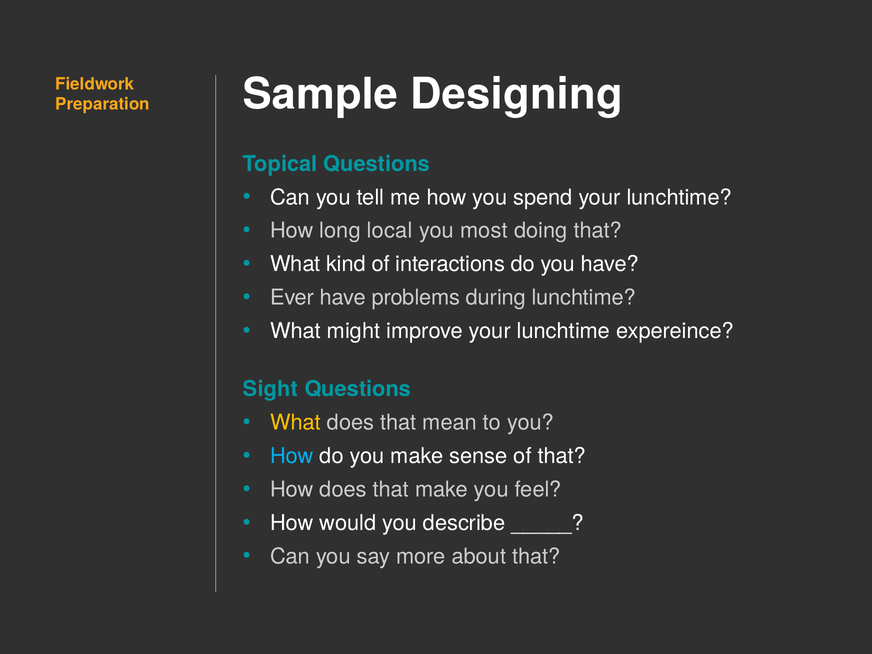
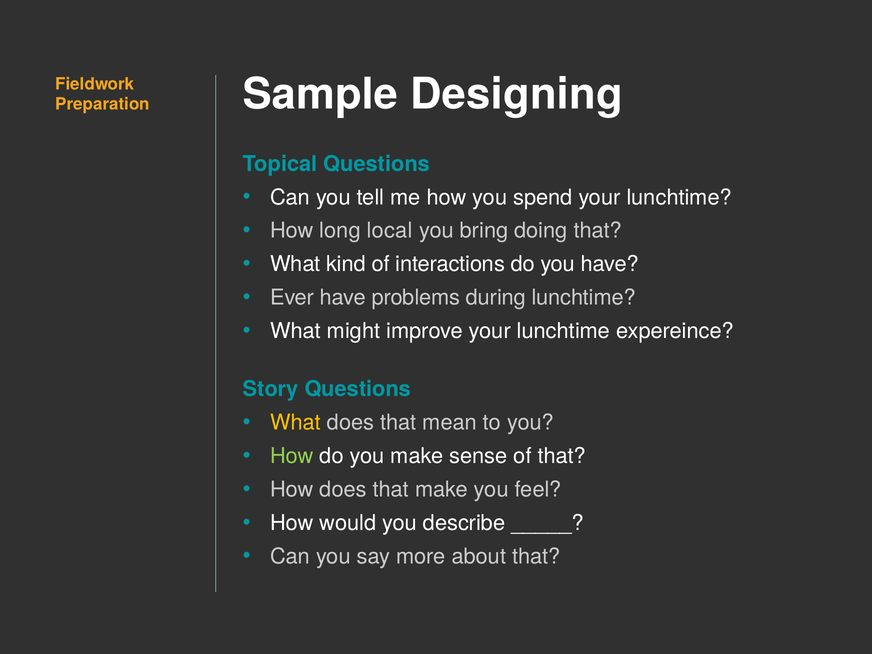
most: most -> bring
Sight: Sight -> Story
How at (292, 456) colour: light blue -> light green
